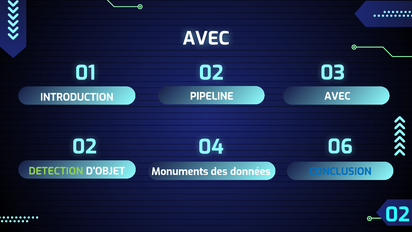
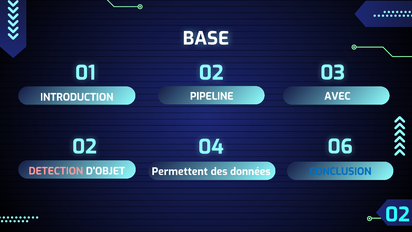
AVEC at (206, 38): AVEC -> BASE
DETECTION colour: light green -> pink
Monuments: Monuments -> Permettent
